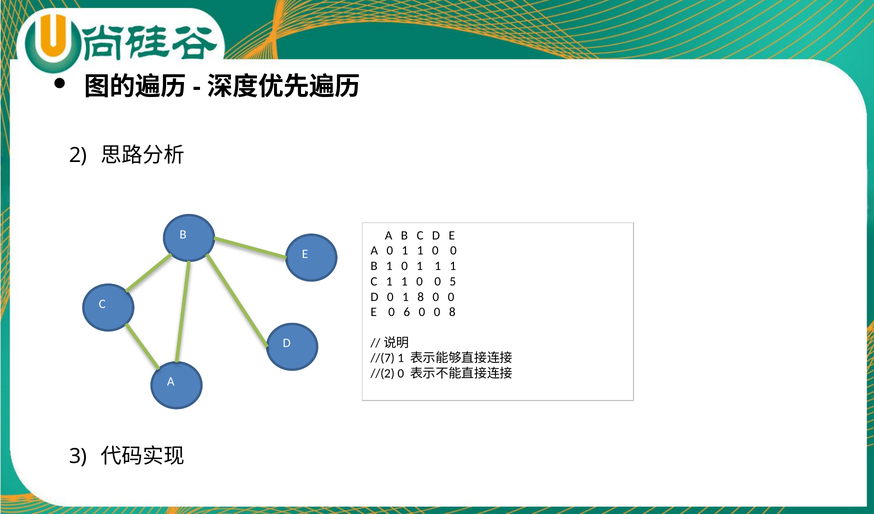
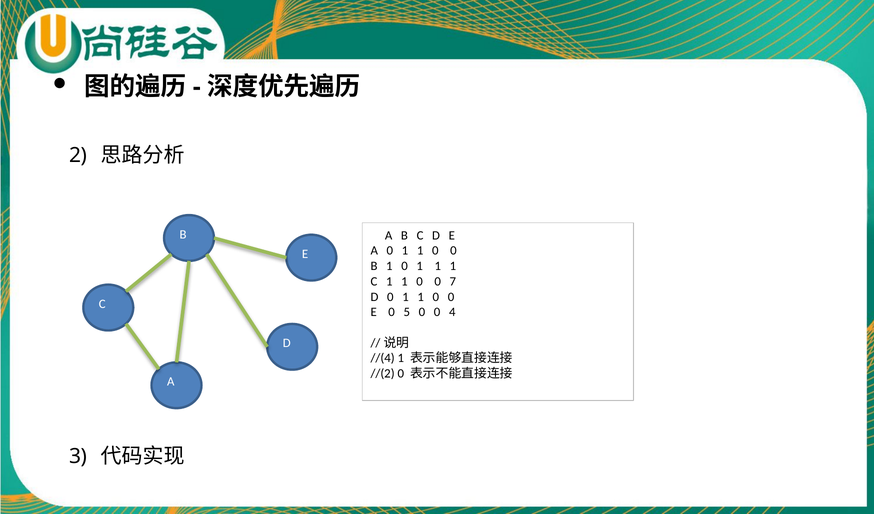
5: 5 -> 7
D 0 1 8: 8 -> 1
6: 6 -> 5
0 8: 8 -> 4
//(7: //(7 -> //(4
